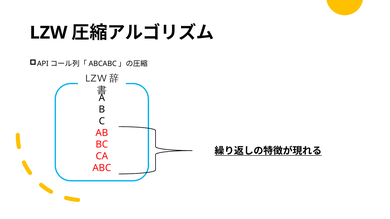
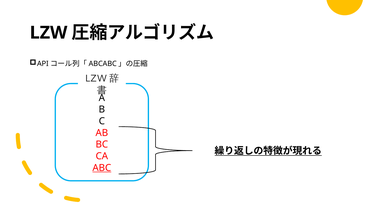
ABC underline: none -> present
